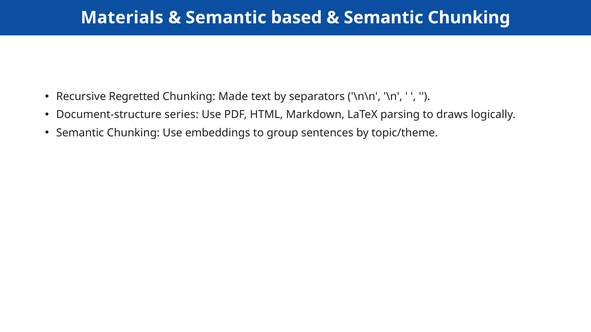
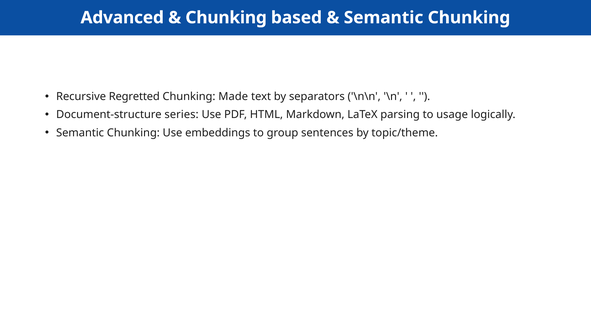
Materials: Materials -> Advanced
Semantic at (226, 18): Semantic -> Chunking
draws: draws -> usage
